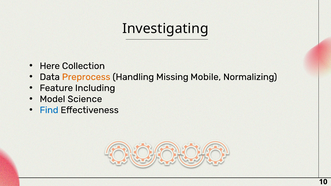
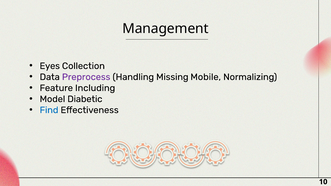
Investigating: Investigating -> Management
Here: Here -> Eyes
Preprocess colour: orange -> purple
Science: Science -> Diabetic
